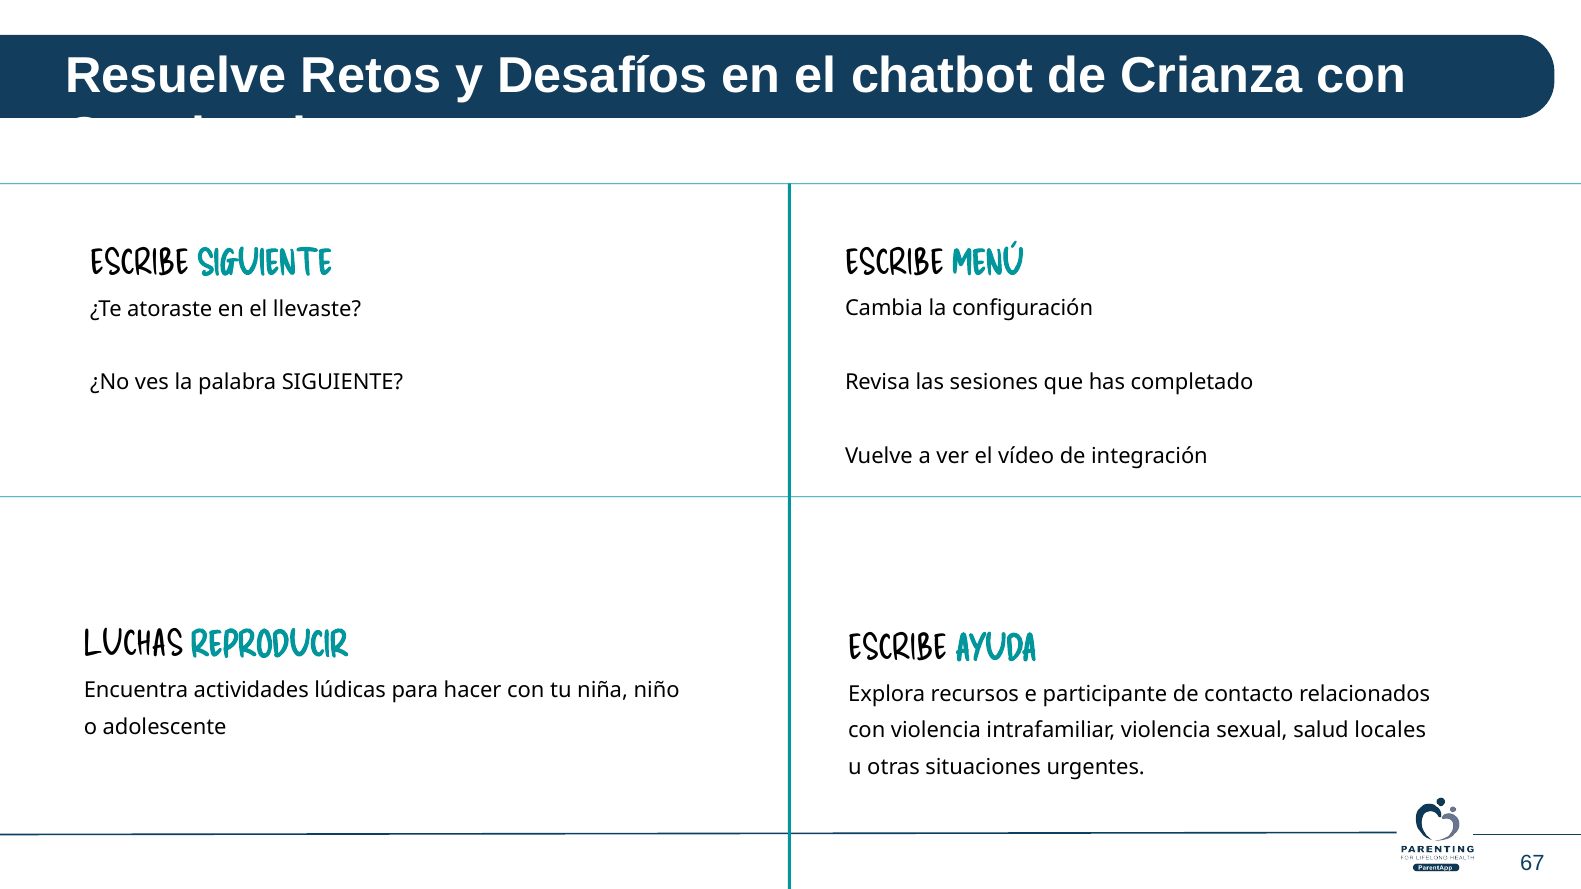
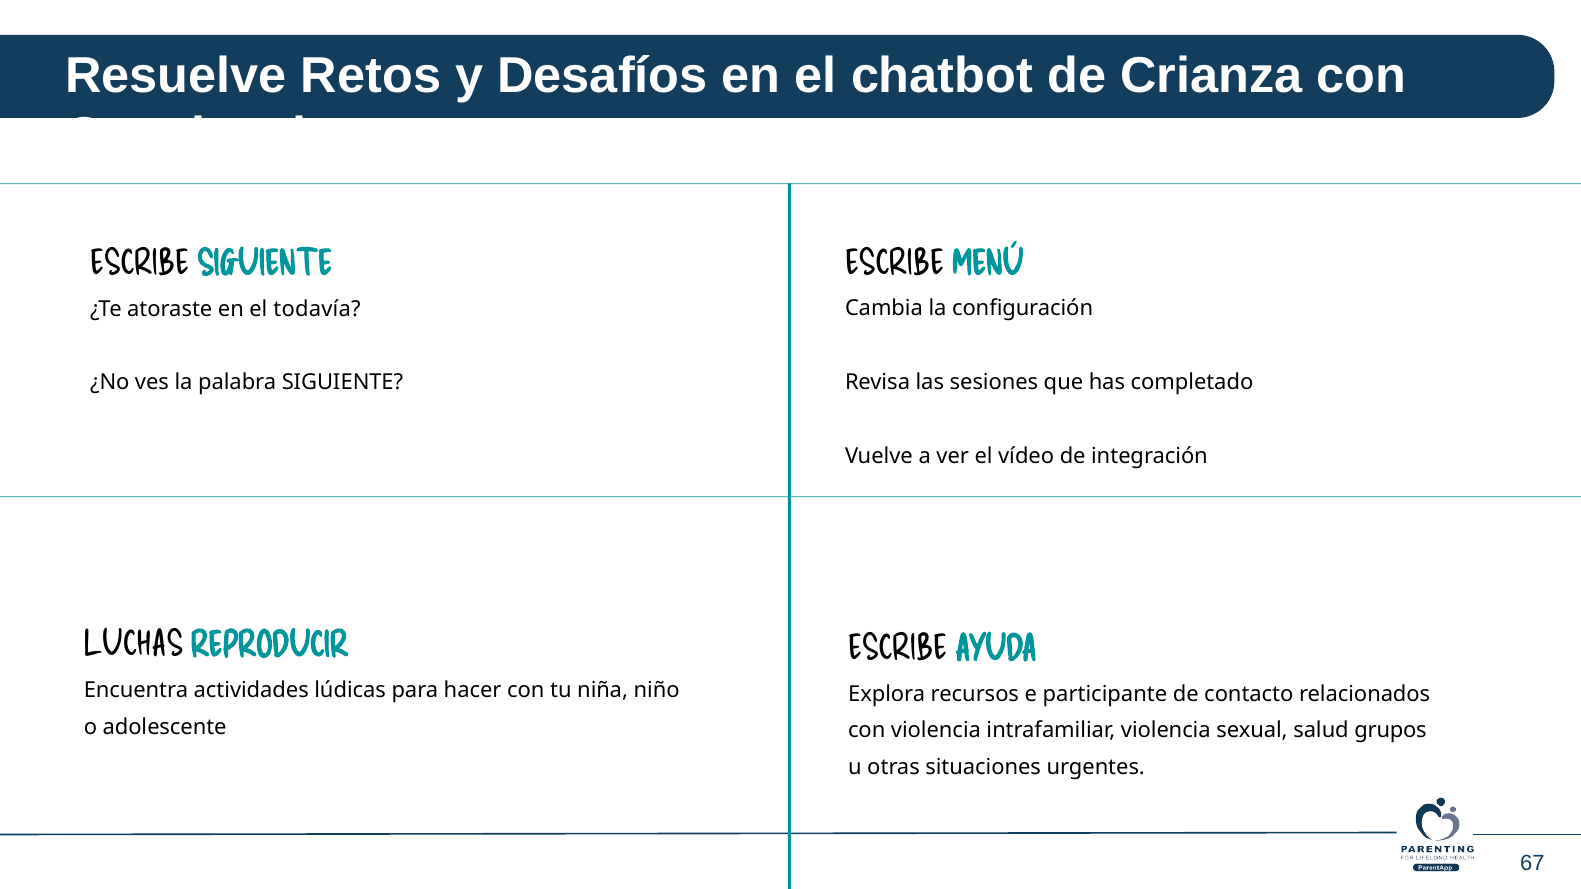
llevaste: llevaste -> todavía
locales: locales -> grupos
